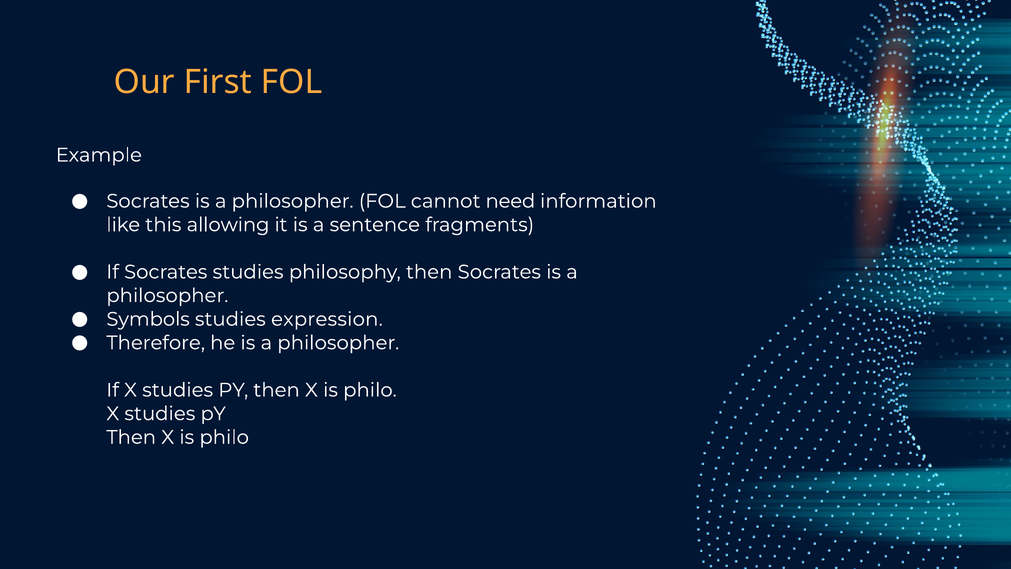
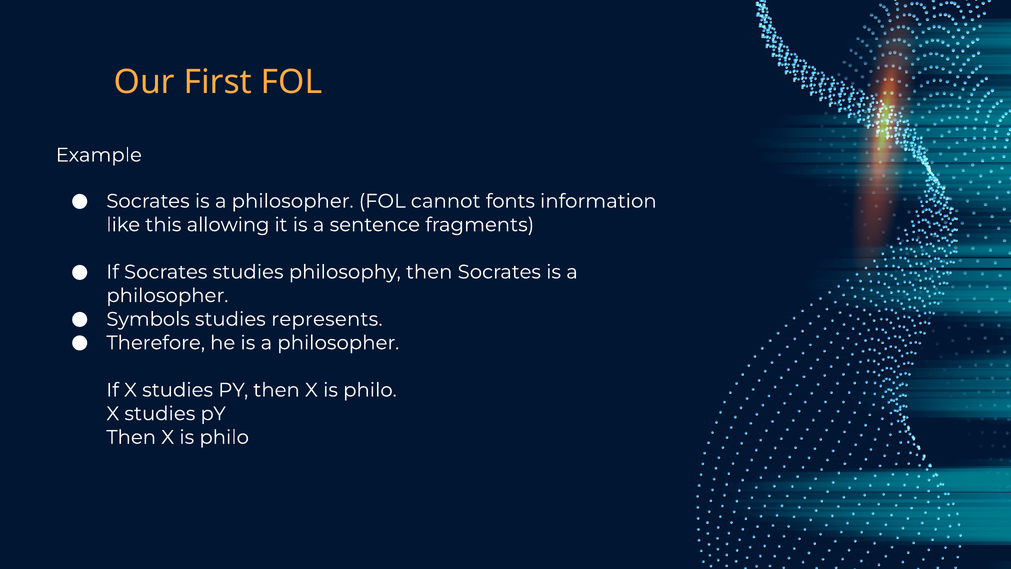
need: need -> fonts
expression: expression -> represents
